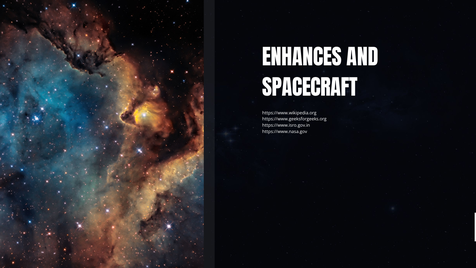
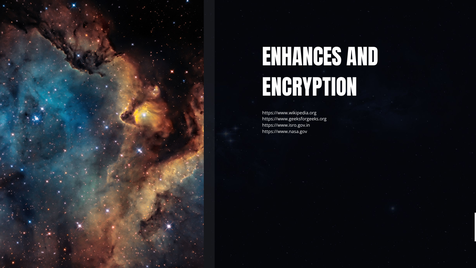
SPACECRAFT: SPACECRAFT -> ENCRYPTION
